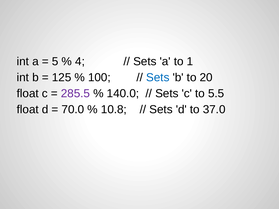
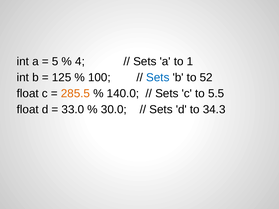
20: 20 -> 52
285.5 colour: purple -> orange
70.0: 70.0 -> 33.0
10.8: 10.8 -> 30.0
37.0: 37.0 -> 34.3
